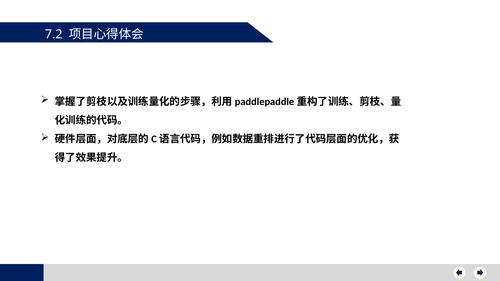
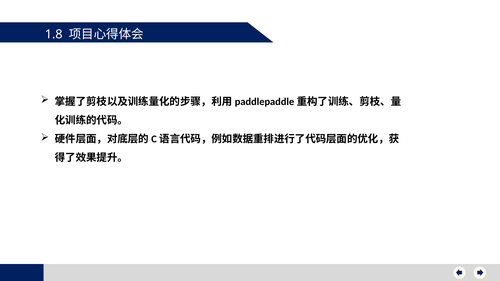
7.2: 7.2 -> 1.8
